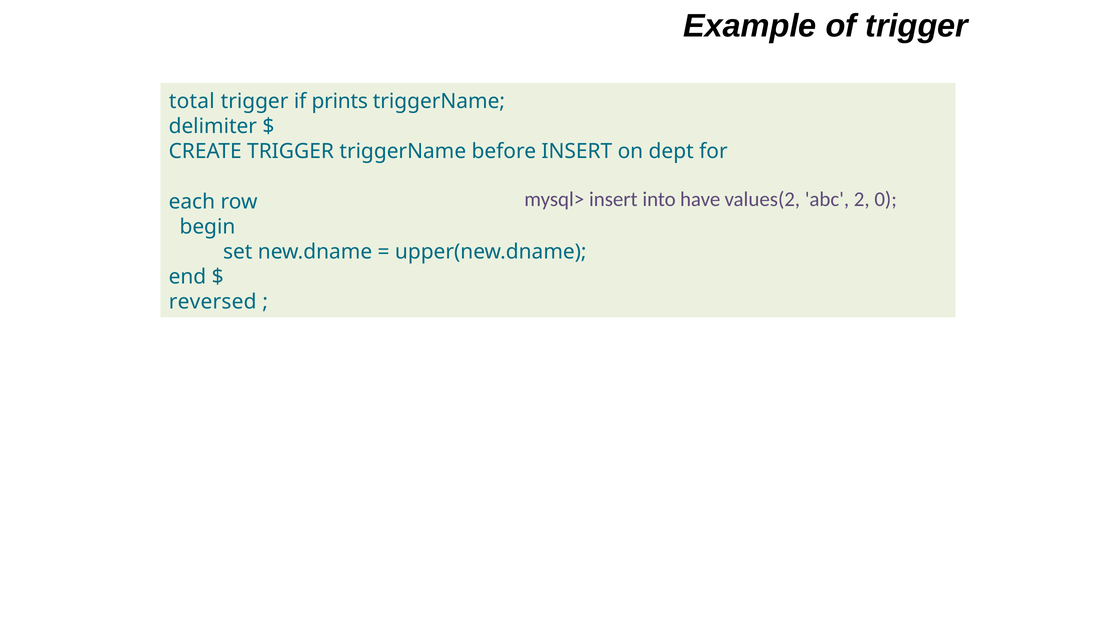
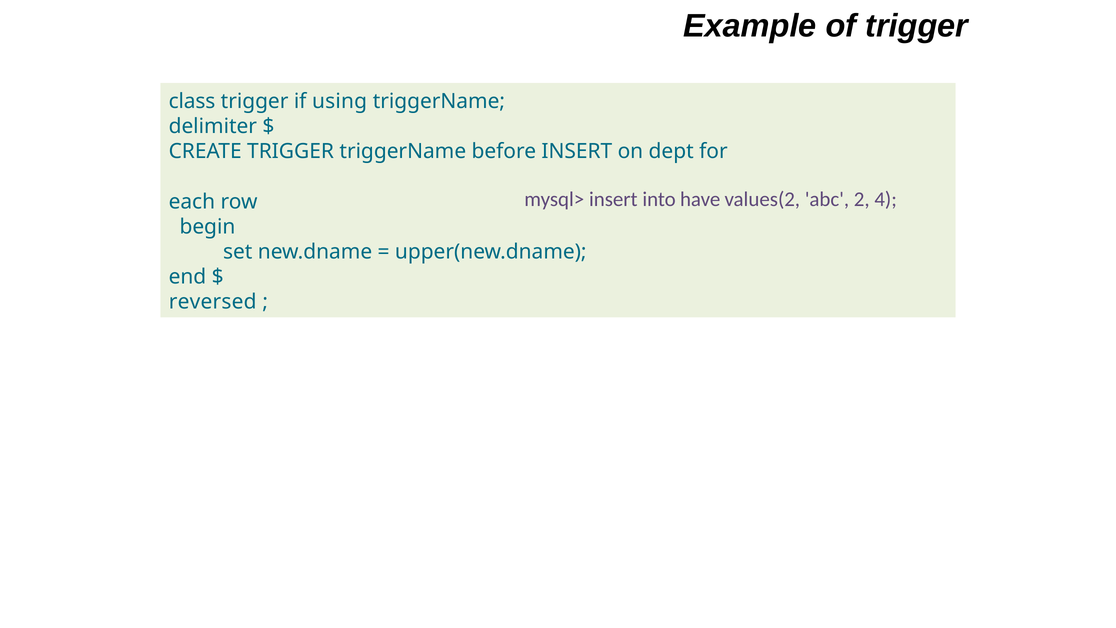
total: total -> class
prints: prints -> using
0: 0 -> 4
